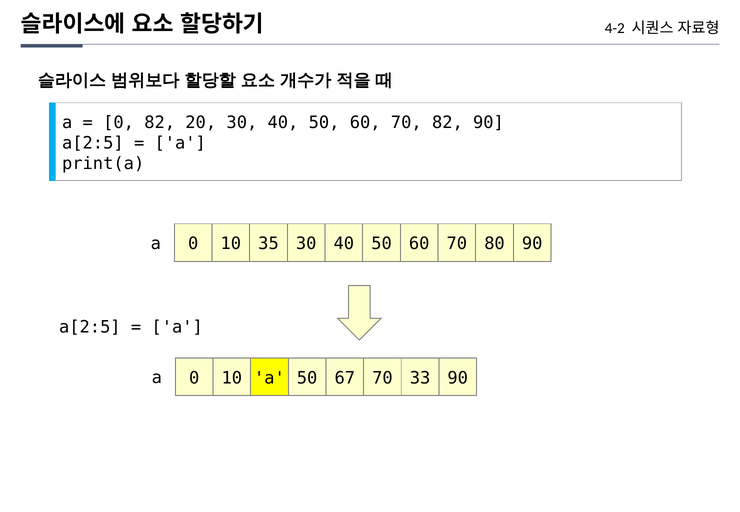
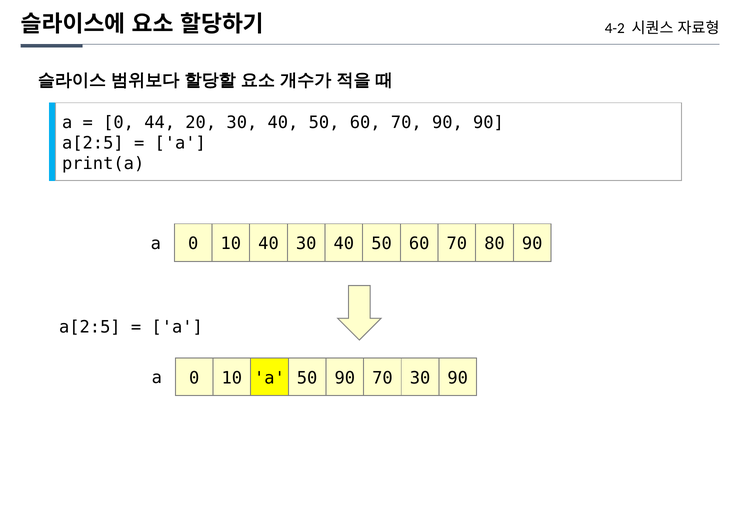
0 82: 82 -> 44
70 82: 82 -> 90
10 35: 35 -> 40
50 67: 67 -> 90
70 33: 33 -> 30
